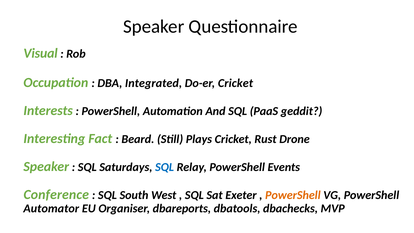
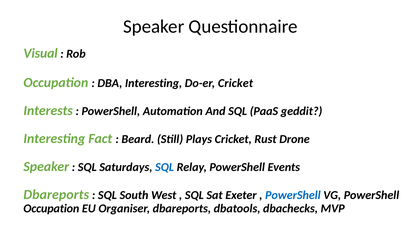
DBA Integrated: Integrated -> Interesting
Conference at (56, 194): Conference -> Dbareports
PowerShell at (293, 195) colour: orange -> blue
Automator at (51, 208): Automator -> Occupation
